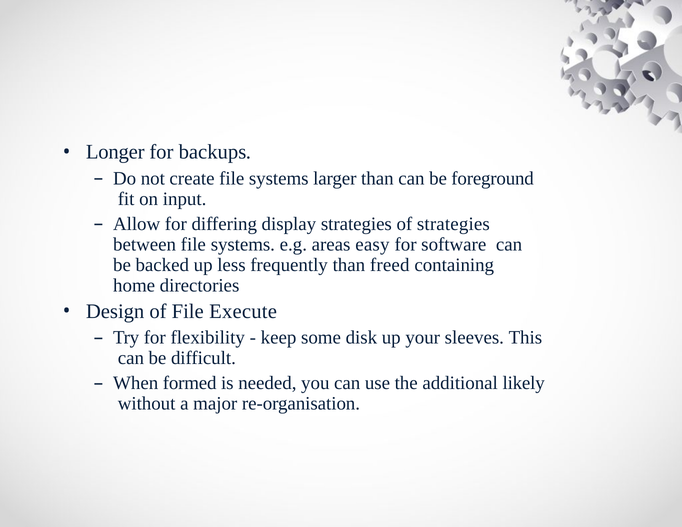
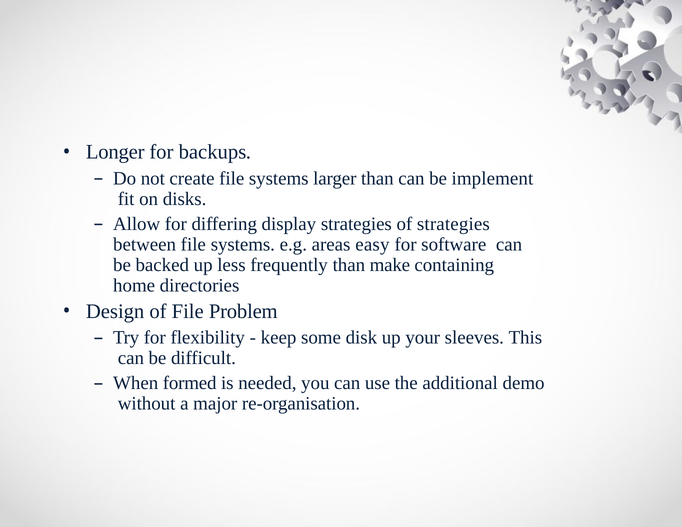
foreground: foreground -> implement
input: input -> disks
freed: freed -> make
Execute: Execute -> Problem
likely: likely -> demo
